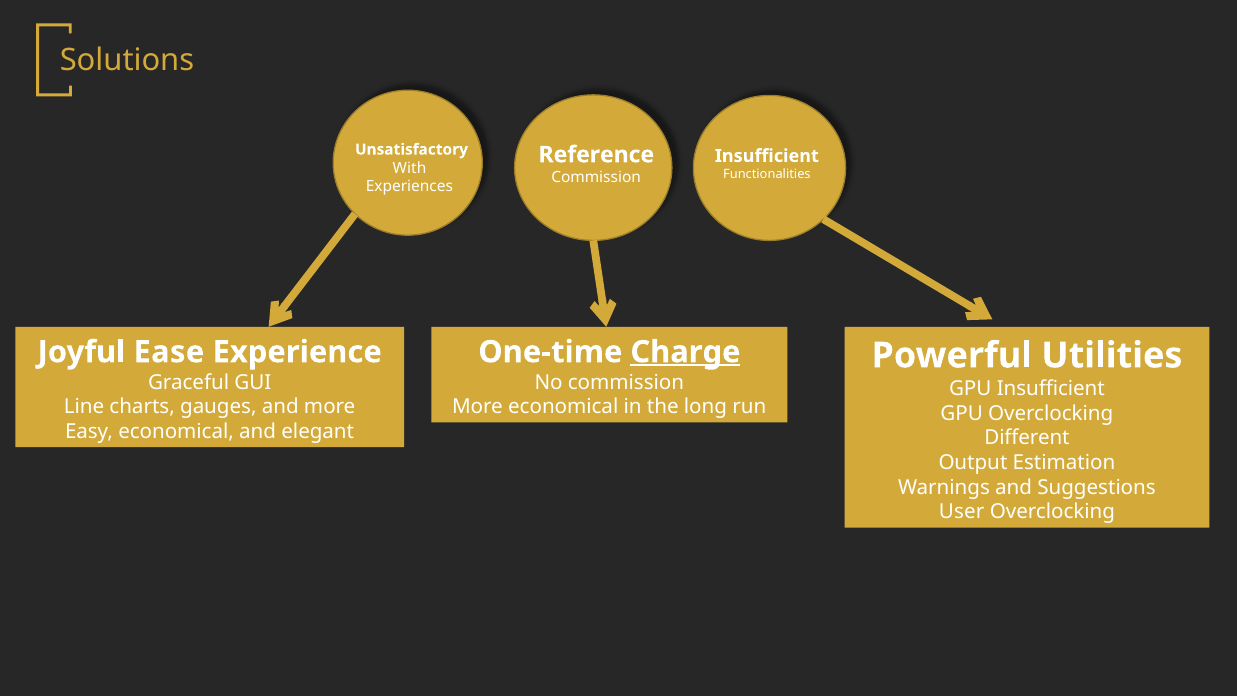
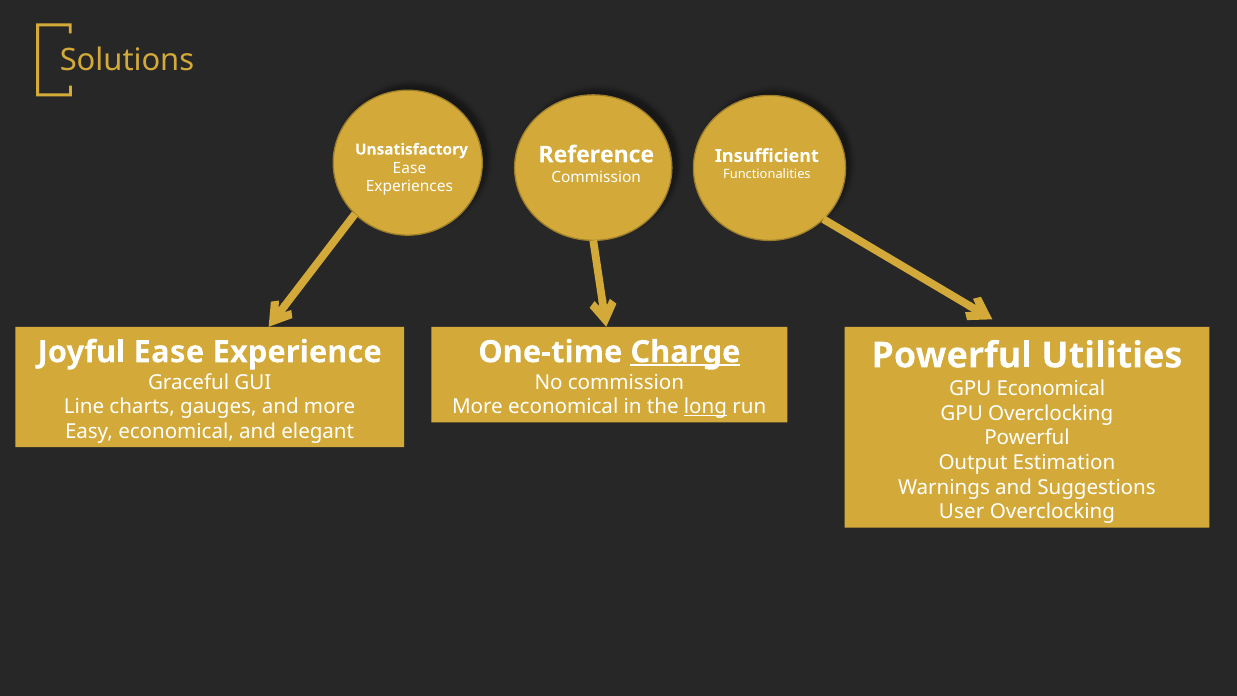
With at (410, 168): With -> Ease
GPU Insufficient: Insufficient -> Economical
long underline: none -> present
Different at (1027, 438): Different -> Powerful
